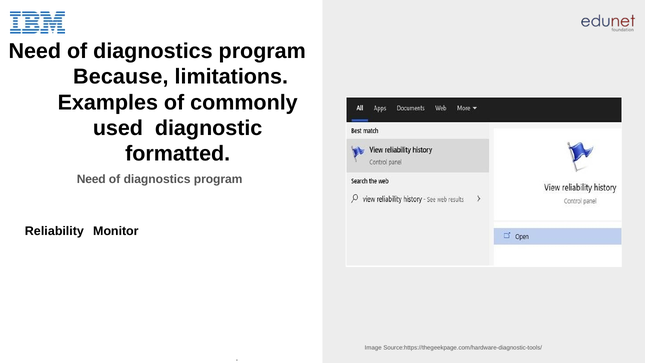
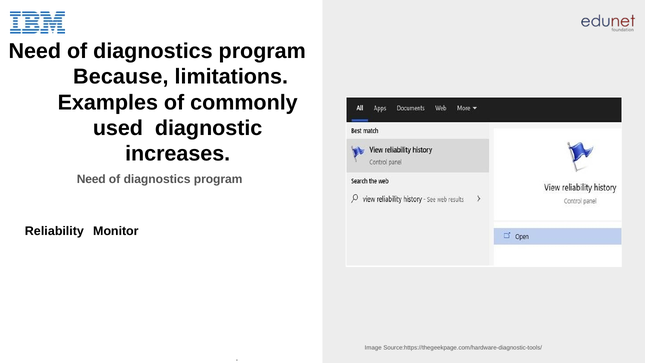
formatted: formatted -> increases
